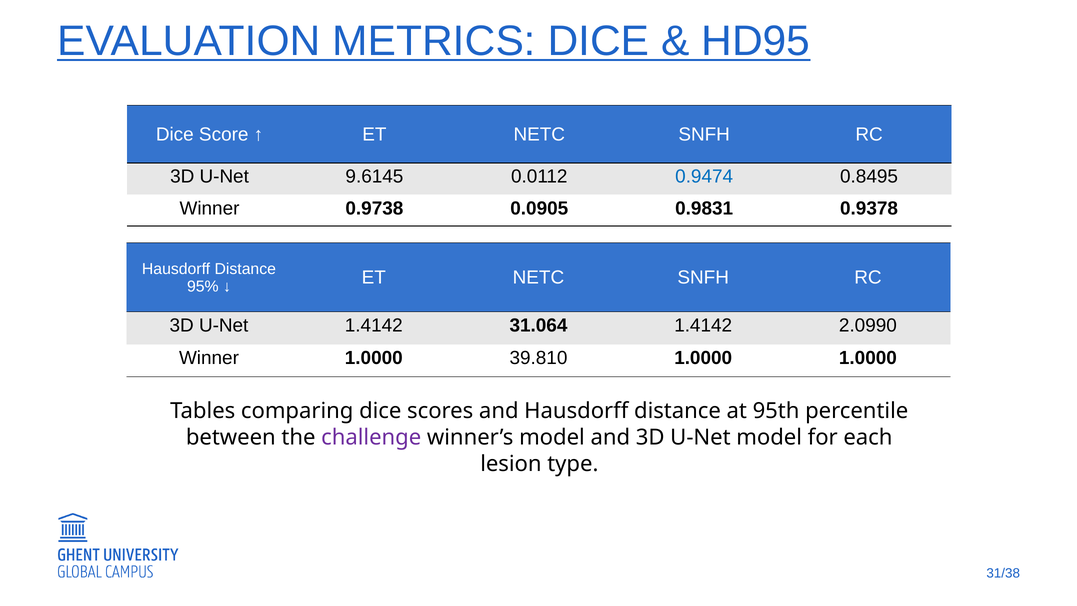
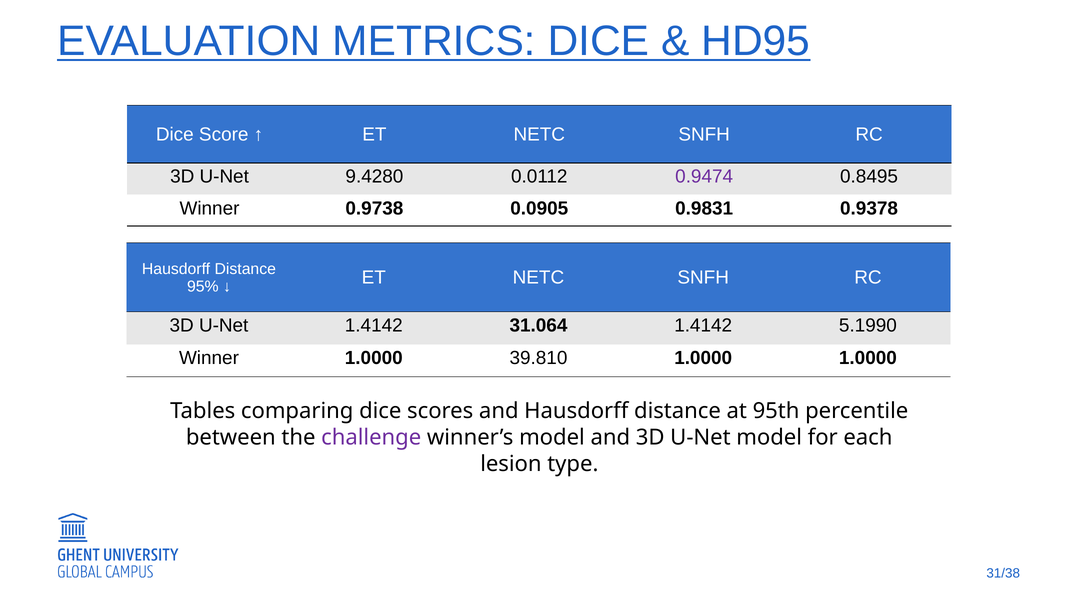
9.6145: 9.6145 -> 9.4280
0.9474 colour: blue -> purple
2.0990: 2.0990 -> 5.1990
